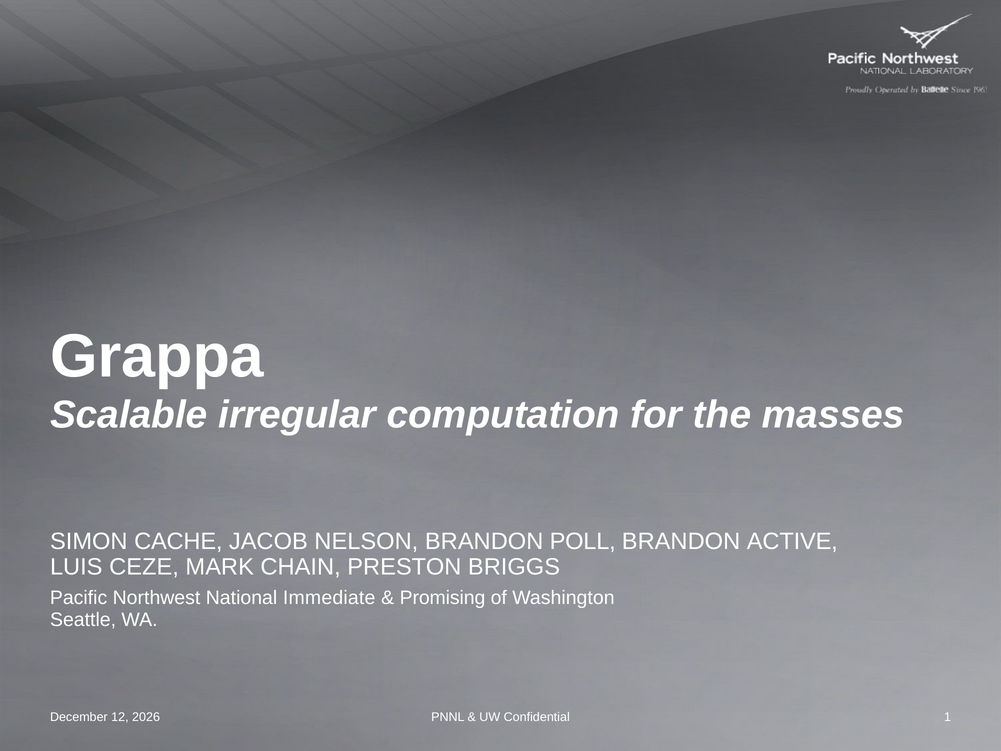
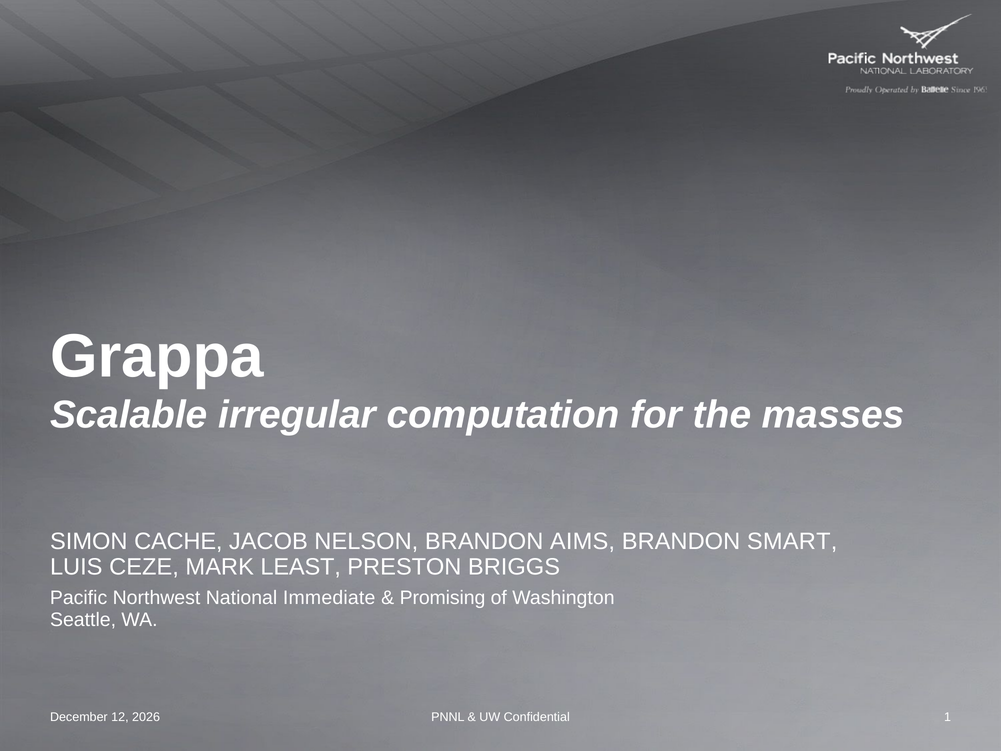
POLL: POLL -> AIMS
ACTIVE: ACTIVE -> SMART
CHAIN: CHAIN -> LEAST
